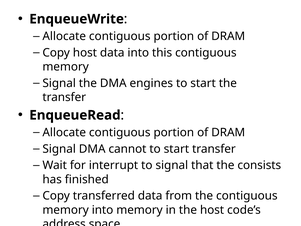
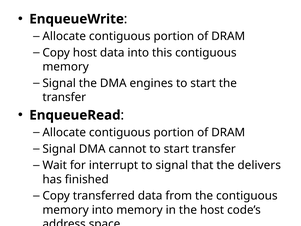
consists: consists -> delivers
